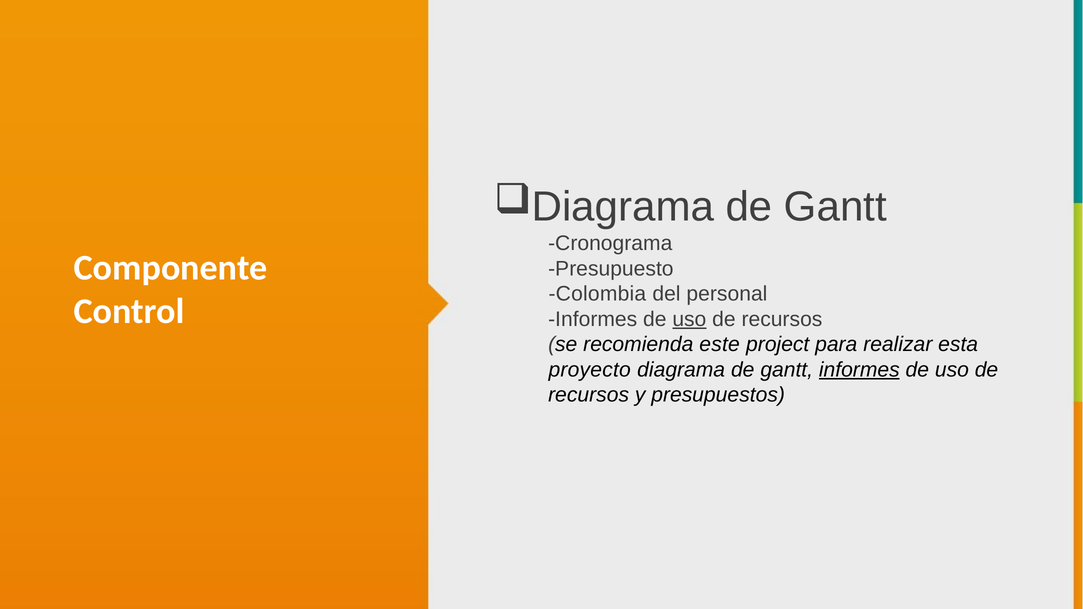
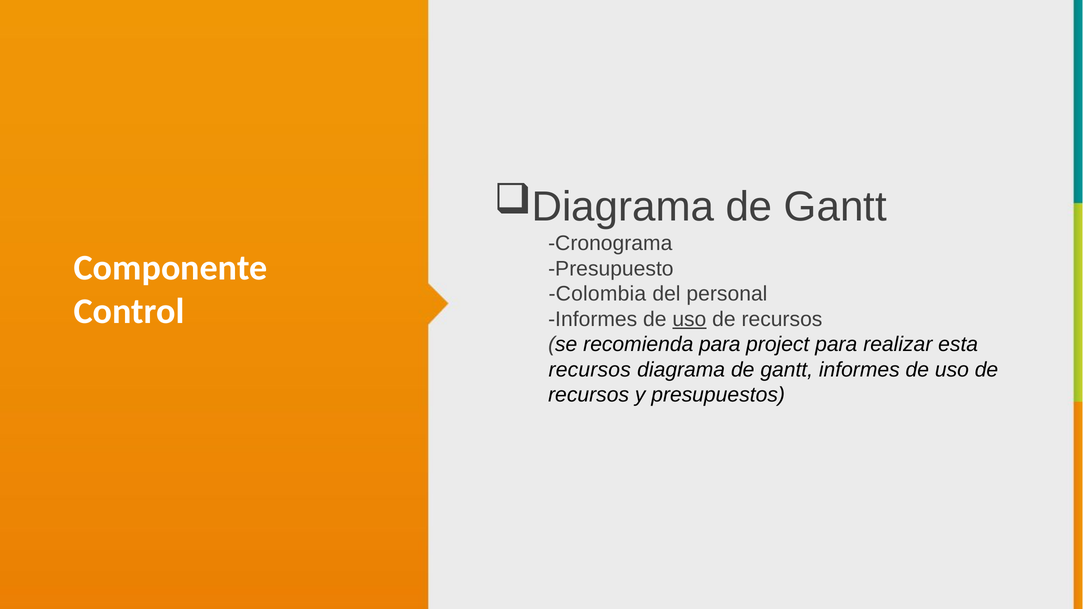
recomienda este: este -> para
proyecto at (590, 370): proyecto -> recursos
informes at (859, 370) underline: present -> none
